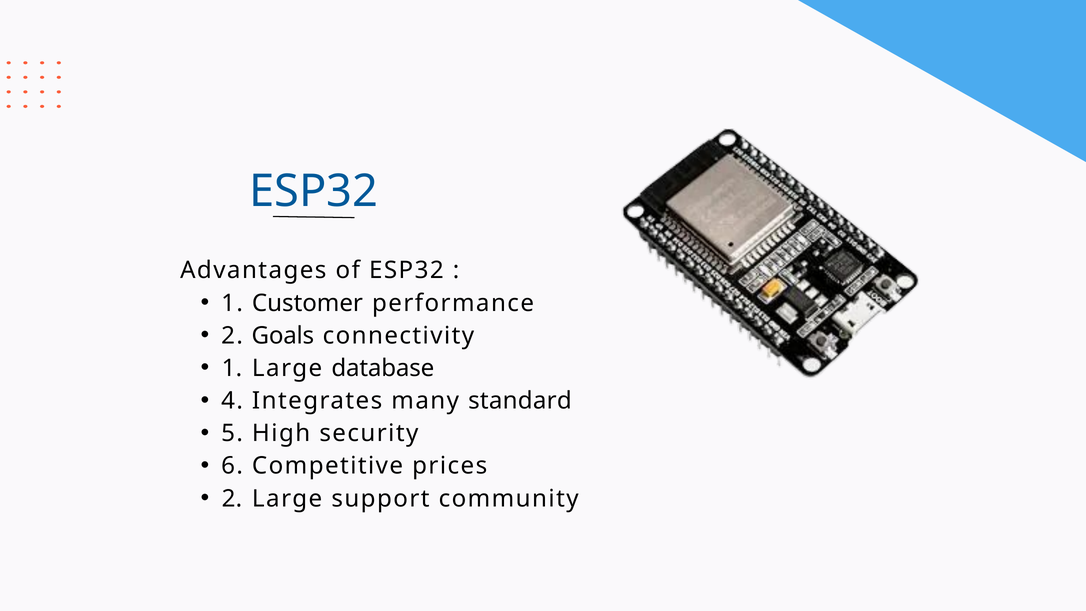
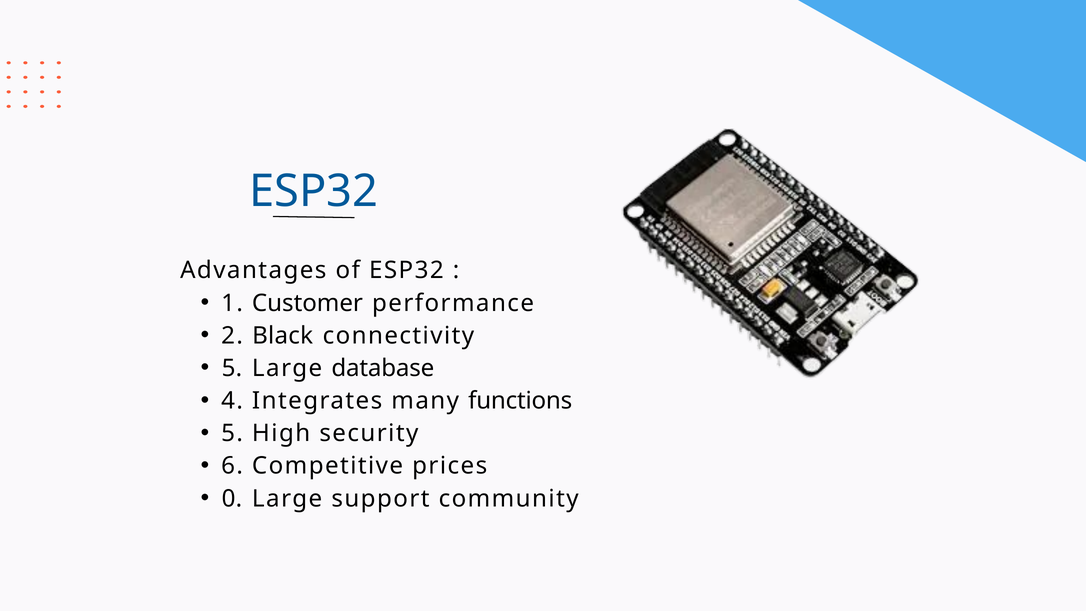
Goals: Goals -> Black
1 at (232, 368): 1 -> 5
standard: standard -> functions
2 at (232, 498): 2 -> 0
